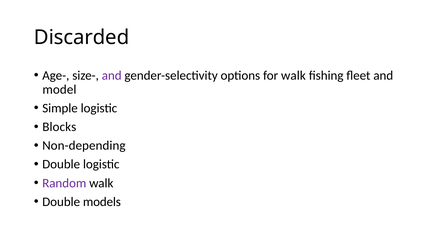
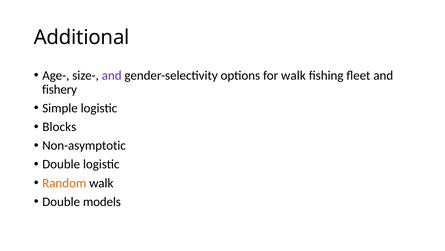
Discarded: Discarded -> Additional
model: model -> fishery
Non-depending: Non-depending -> Non-asymptotic
Random colour: purple -> orange
